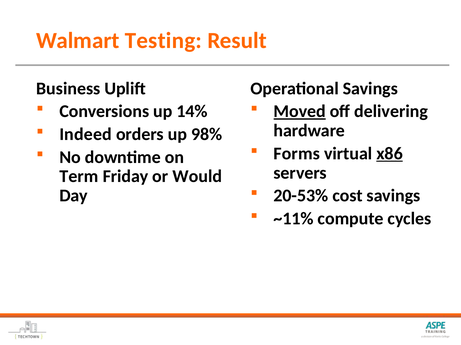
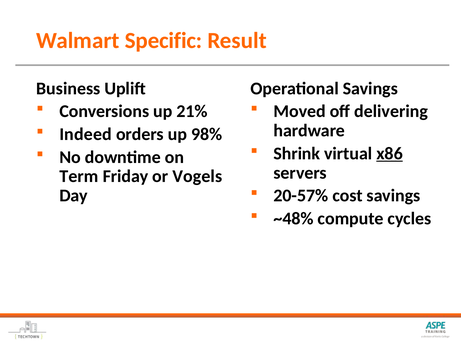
Testing: Testing -> Specific
Moved underline: present -> none
14%: 14% -> 21%
Forms: Forms -> Shrink
Would: Would -> Vogels
20-53%: 20-53% -> 20-57%
~11%: ~11% -> ~48%
